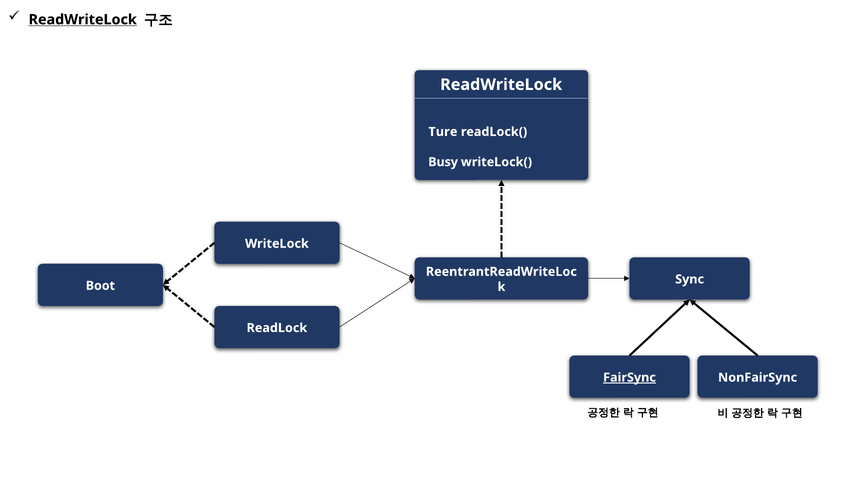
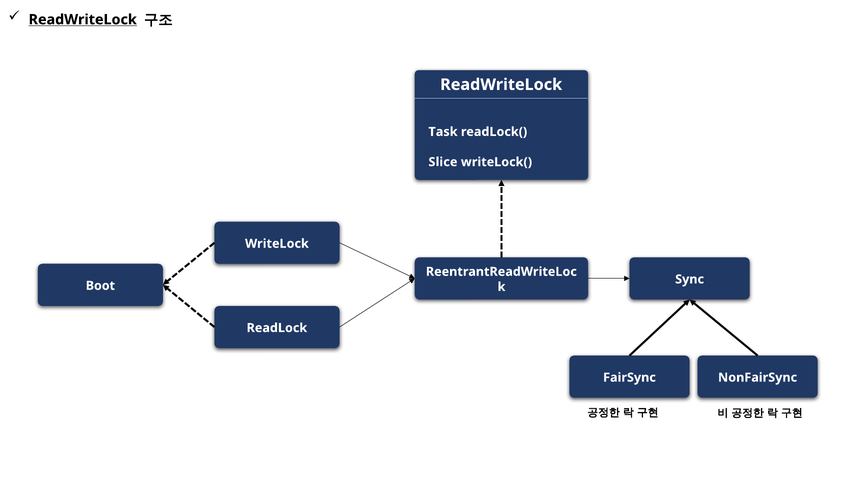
Ture: Ture -> Task
Busy: Busy -> Slice
FairSync underline: present -> none
